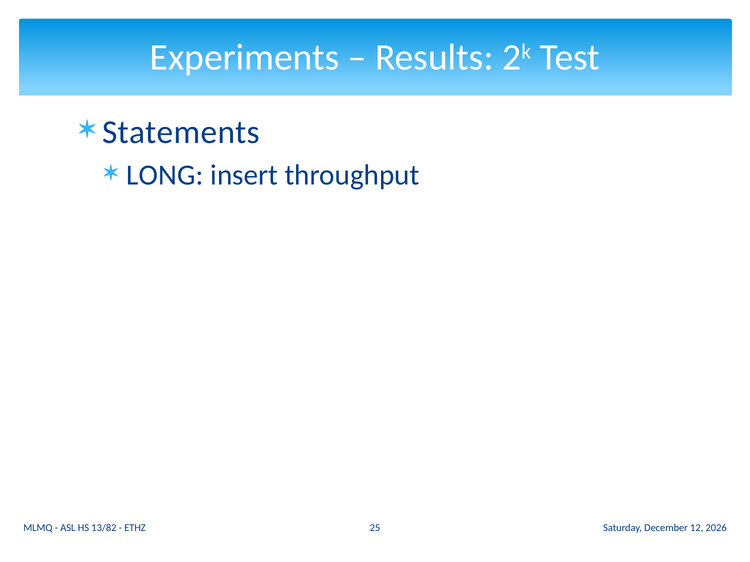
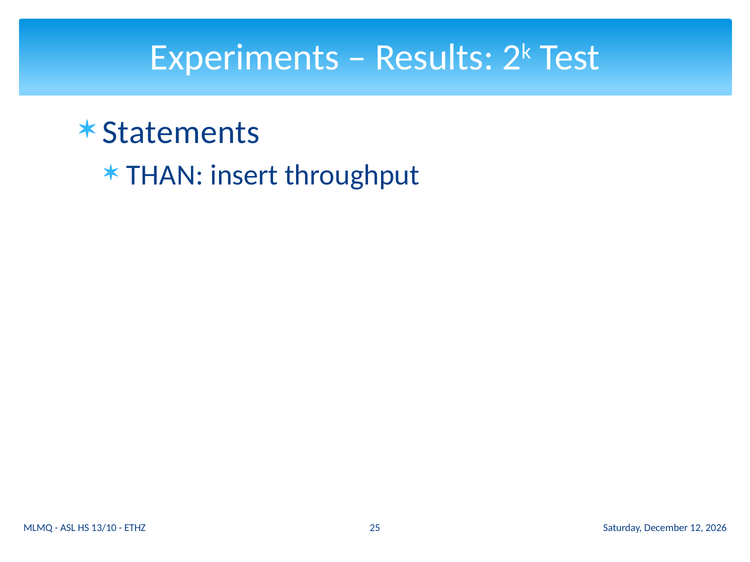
LONG: LONG -> THAN
13/82: 13/82 -> 13/10
